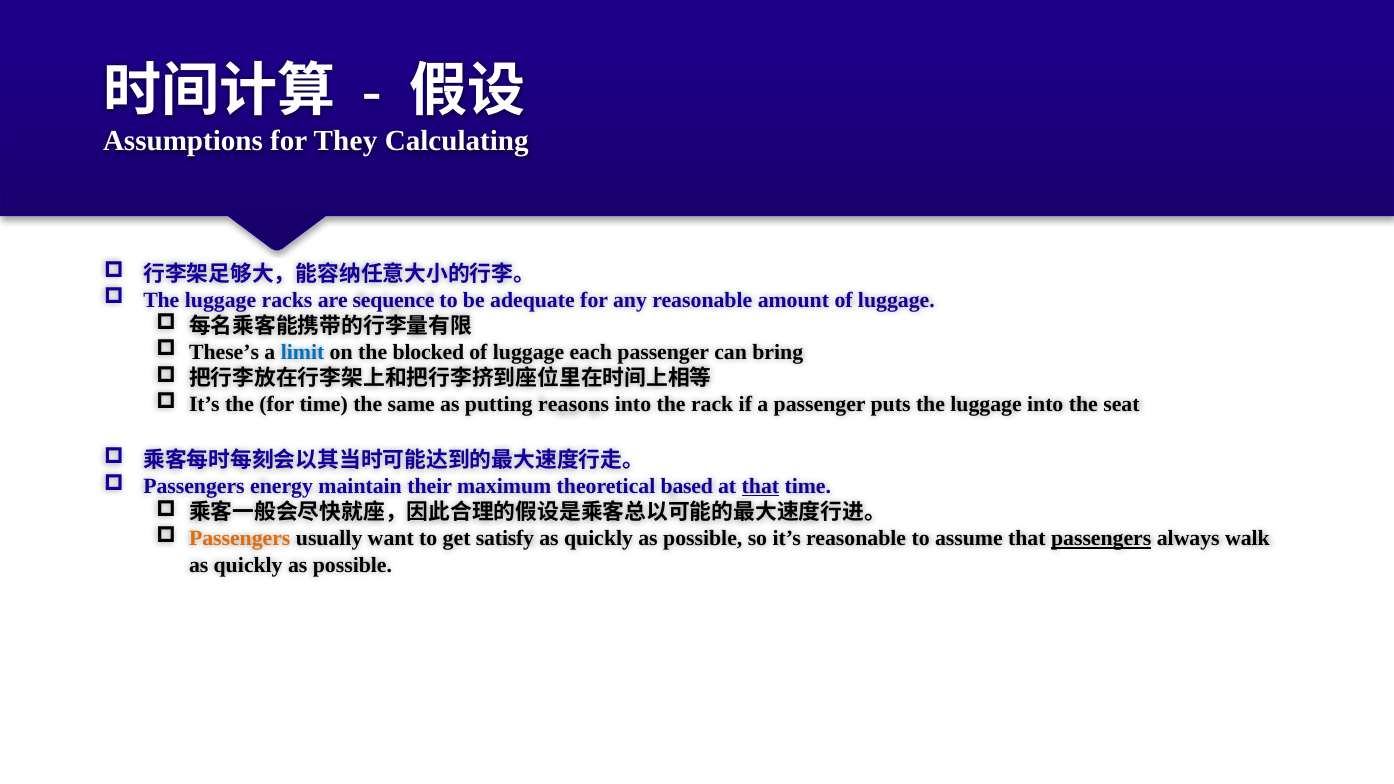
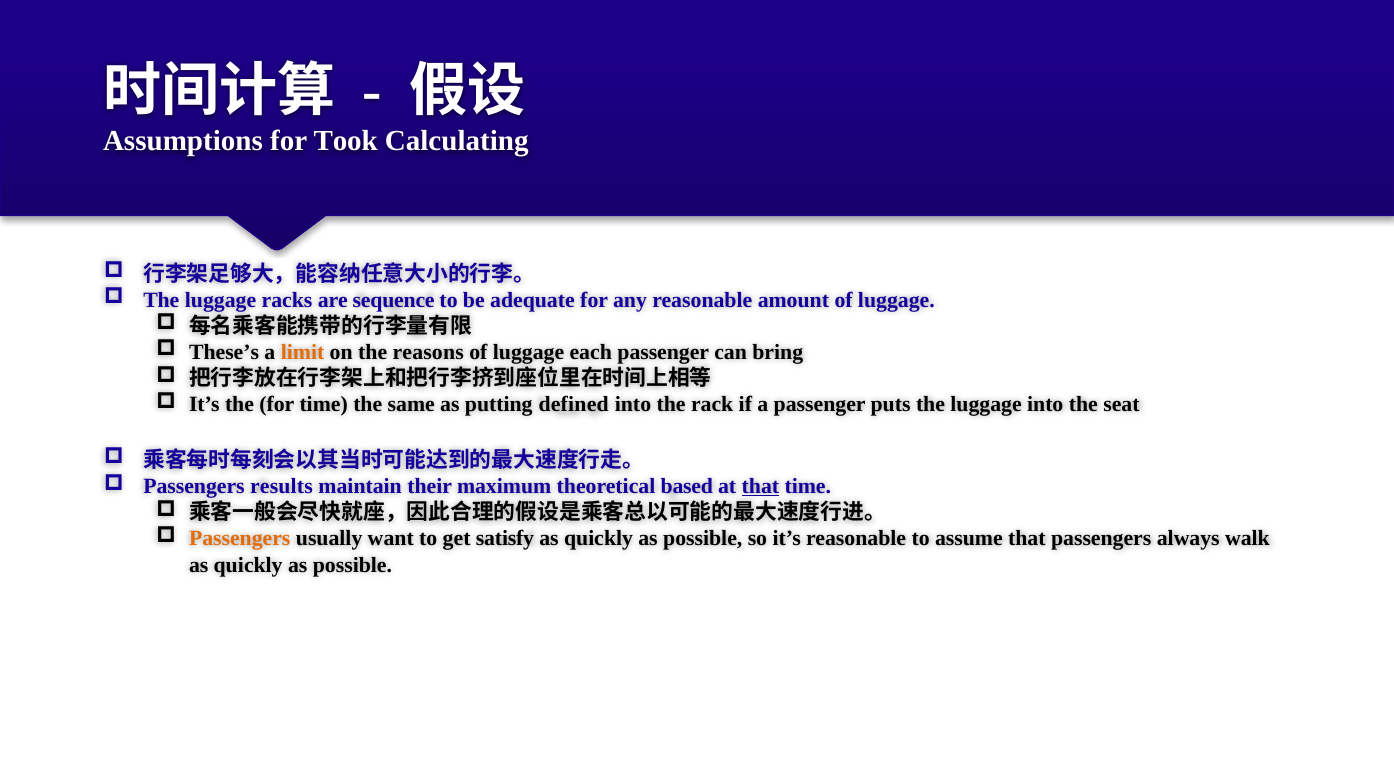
They: They -> Took
limit colour: blue -> orange
blocked: blocked -> reasons
reasons: reasons -> defined
energy: energy -> results
passengers at (1101, 539) underline: present -> none
